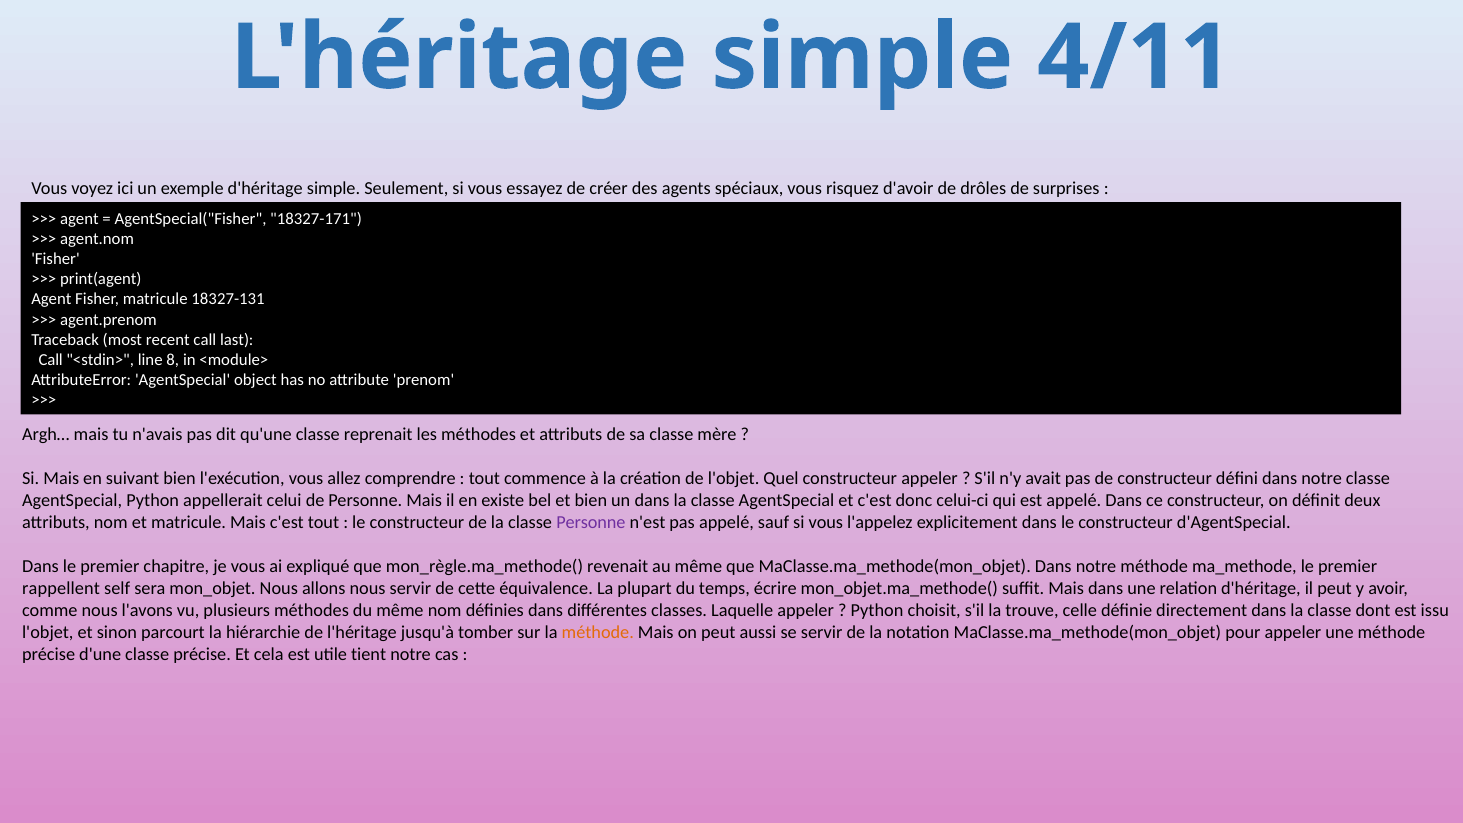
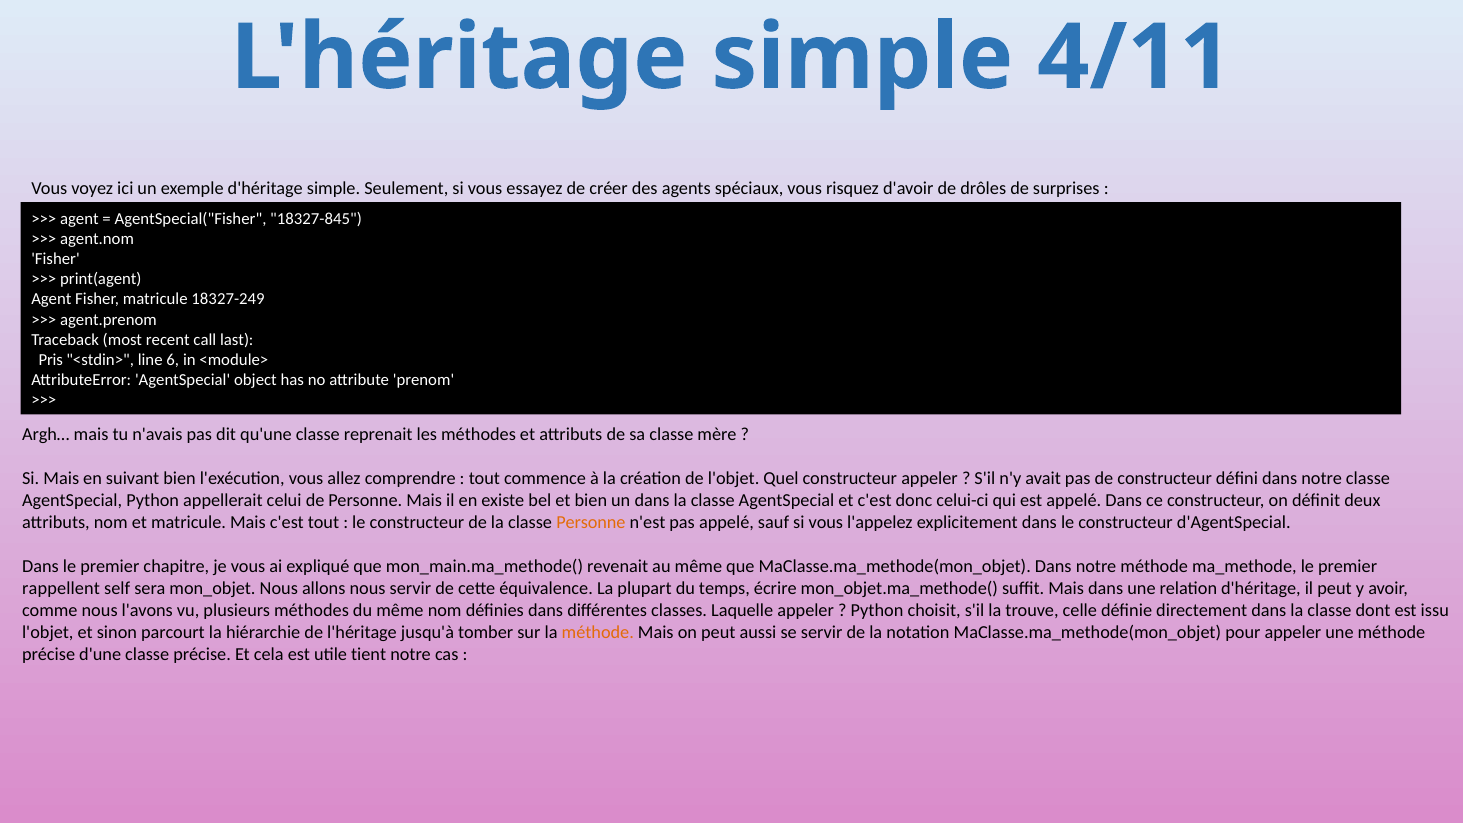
18327-171: 18327-171 -> 18327-845
18327-131: 18327-131 -> 18327-249
Call at (51, 360): Call -> Pris
8: 8 -> 6
Personne at (591, 522) colour: purple -> orange
mon_règle.ma_methode(: mon_règle.ma_methode( -> mon_main.ma_methode(
